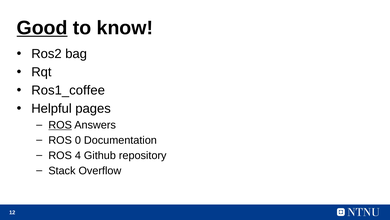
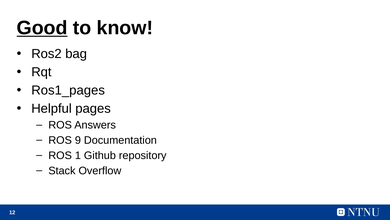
Ros1_coffee: Ros1_coffee -> Ros1_pages
ROS at (60, 125) underline: present -> none
0: 0 -> 9
4: 4 -> 1
